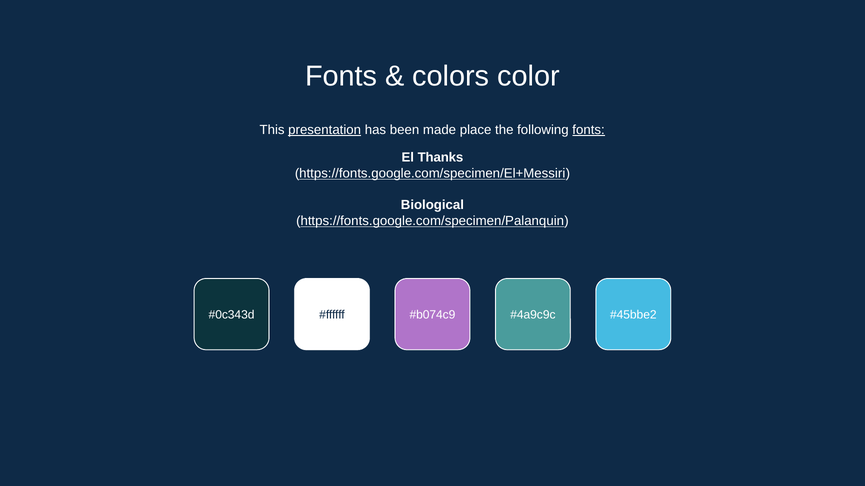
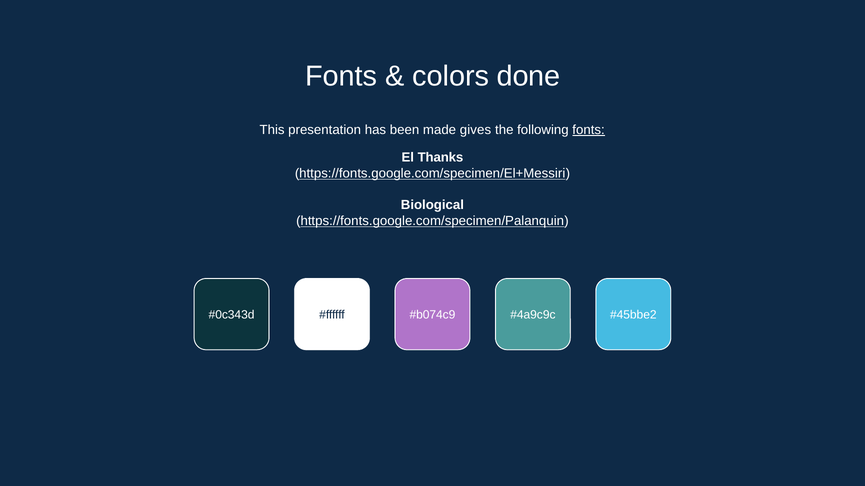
color: color -> done
presentation underline: present -> none
place: place -> gives
